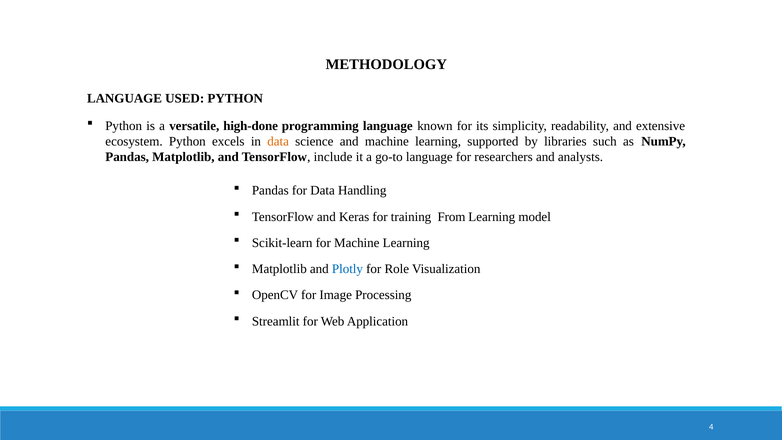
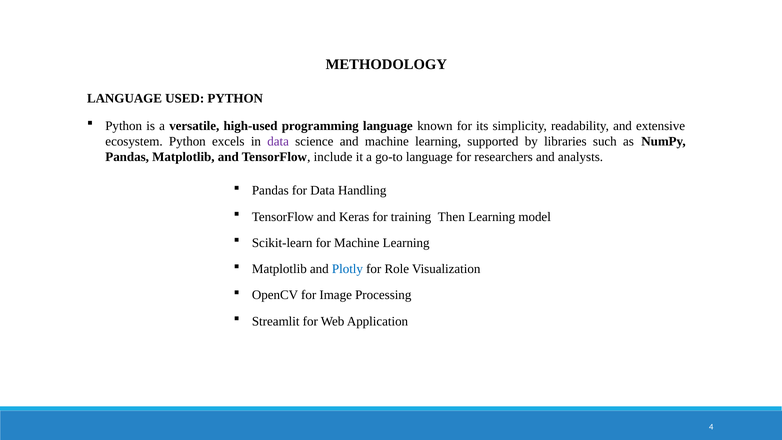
high-done: high-done -> high-used
data at (278, 141) colour: orange -> purple
From: From -> Then
